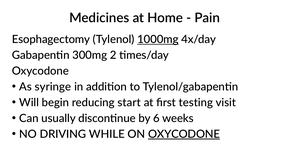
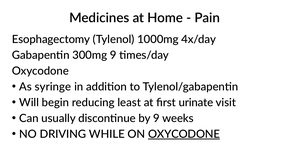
1000mg underline: present -> none
300mg 2: 2 -> 9
start: start -> least
testing: testing -> urinate
by 6: 6 -> 9
